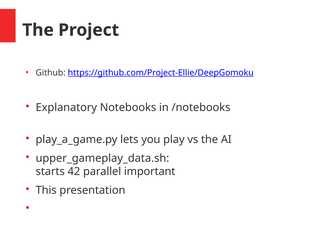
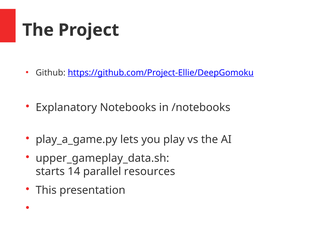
42: 42 -> 14
important: important -> resources
